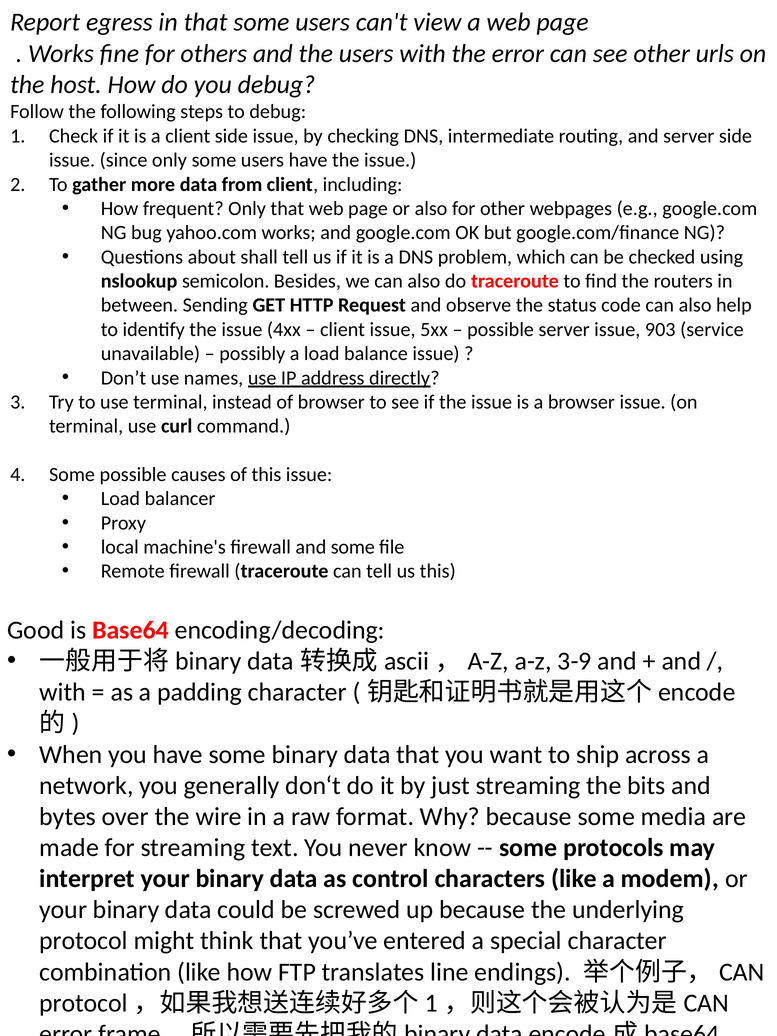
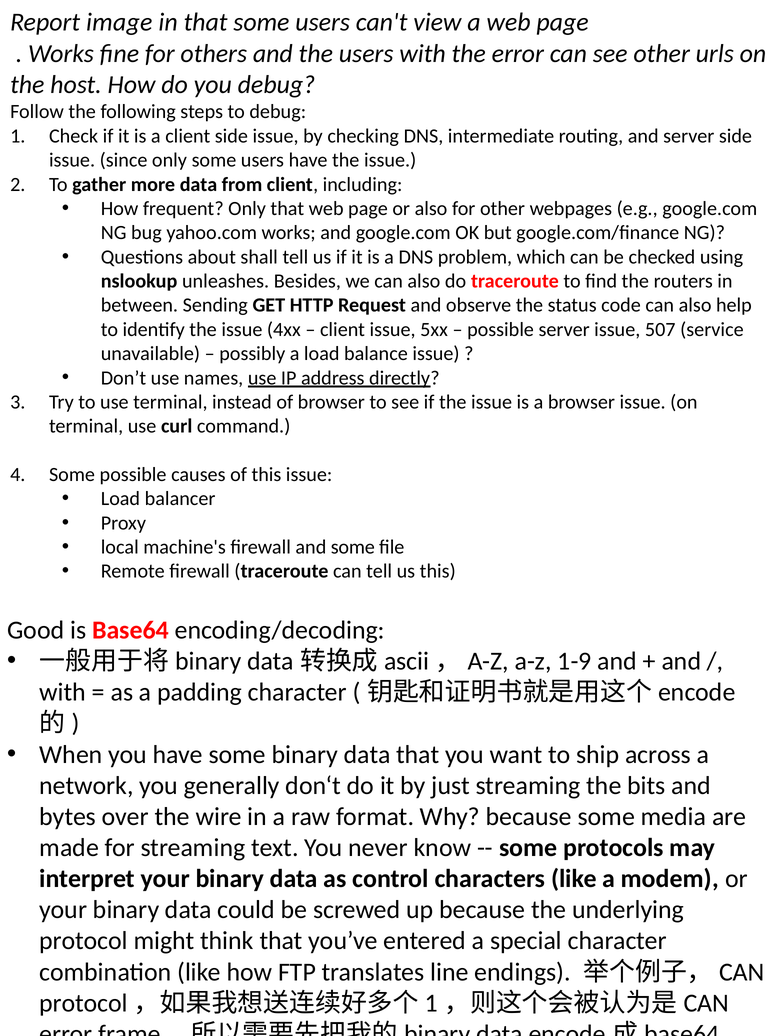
egress: egress -> image
semicolon: semicolon -> unleashes
903: 903 -> 507
3-9: 3-9 -> 1-9
